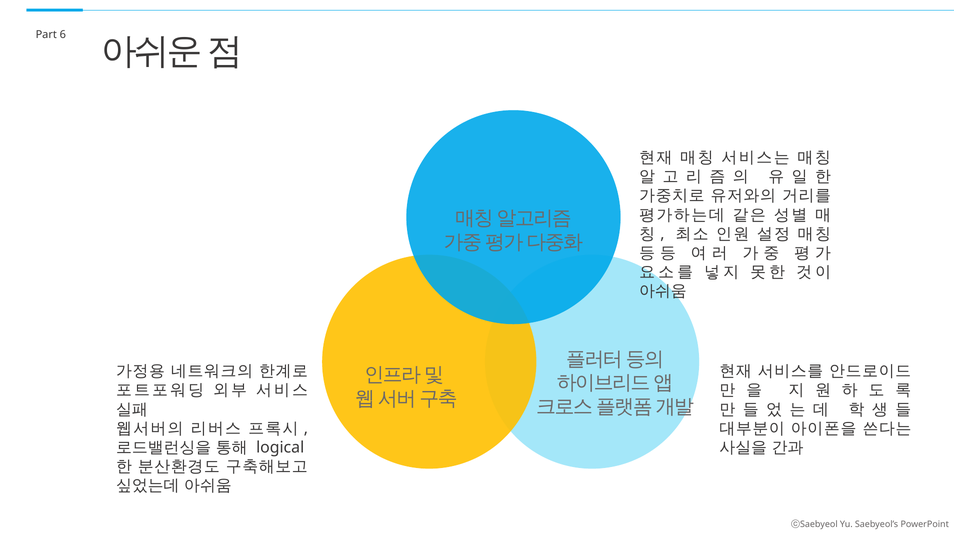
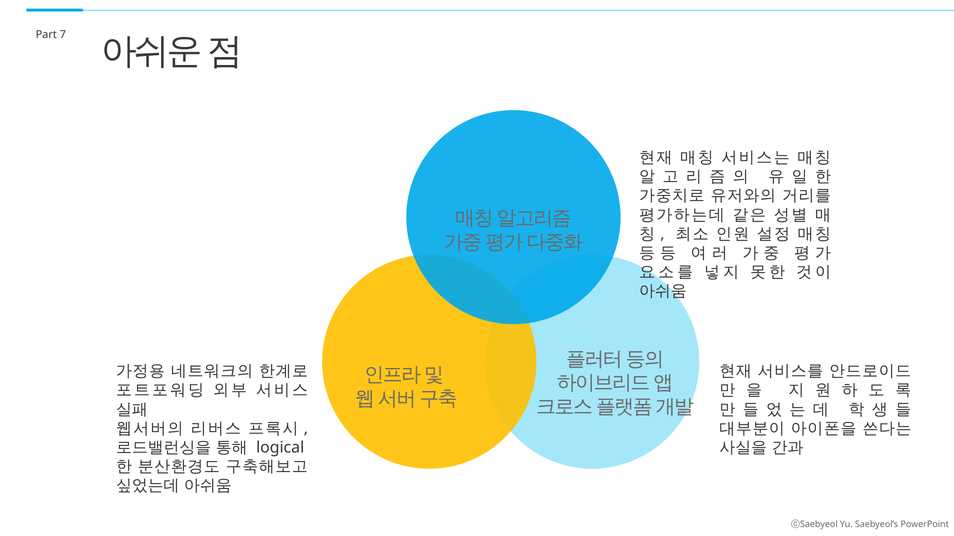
6: 6 -> 7
